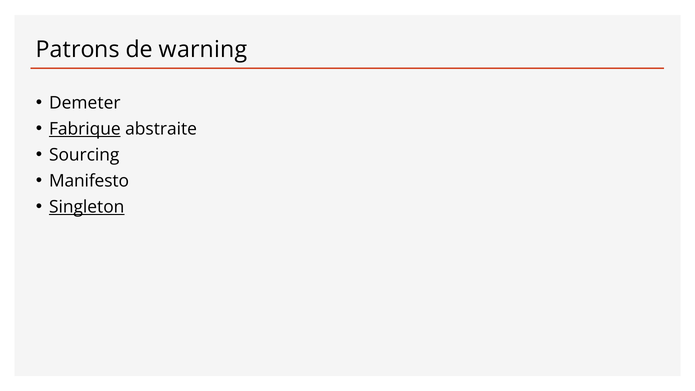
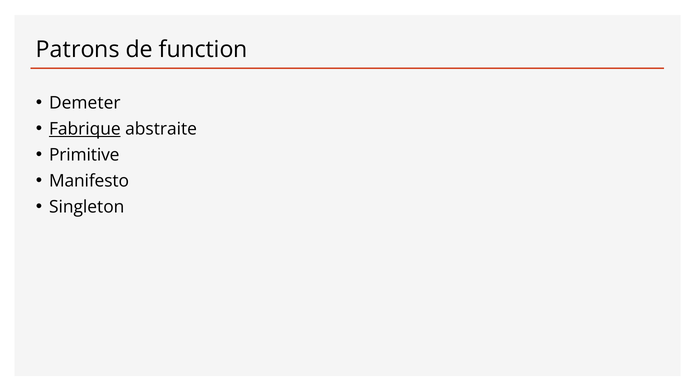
warning: warning -> function
Sourcing: Sourcing -> Primitive
Singleton underline: present -> none
